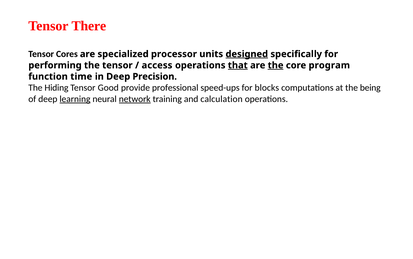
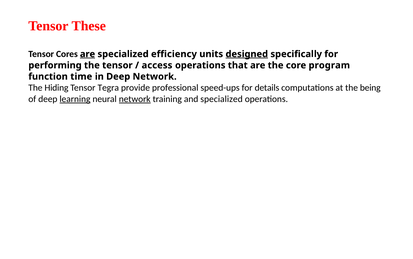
There: There -> These
are at (88, 54) underline: none -> present
processor: processor -> efficiency
that underline: present -> none
the at (276, 65) underline: present -> none
Deep Precision: Precision -> Network
Good: Good -> Tegra
blocks: blocks -> details
and calculation: calculation -> specialized
